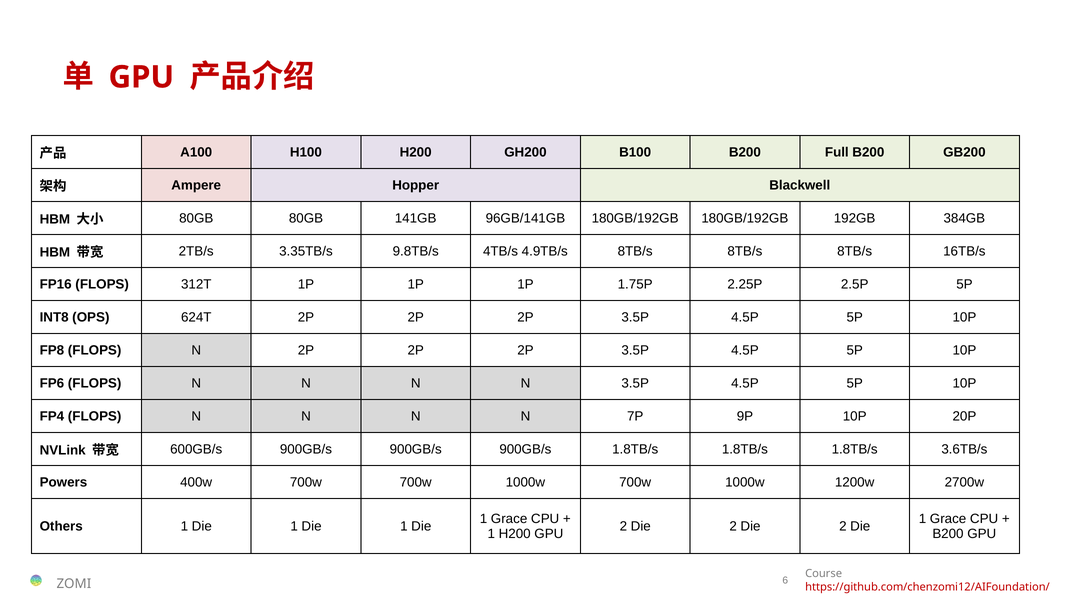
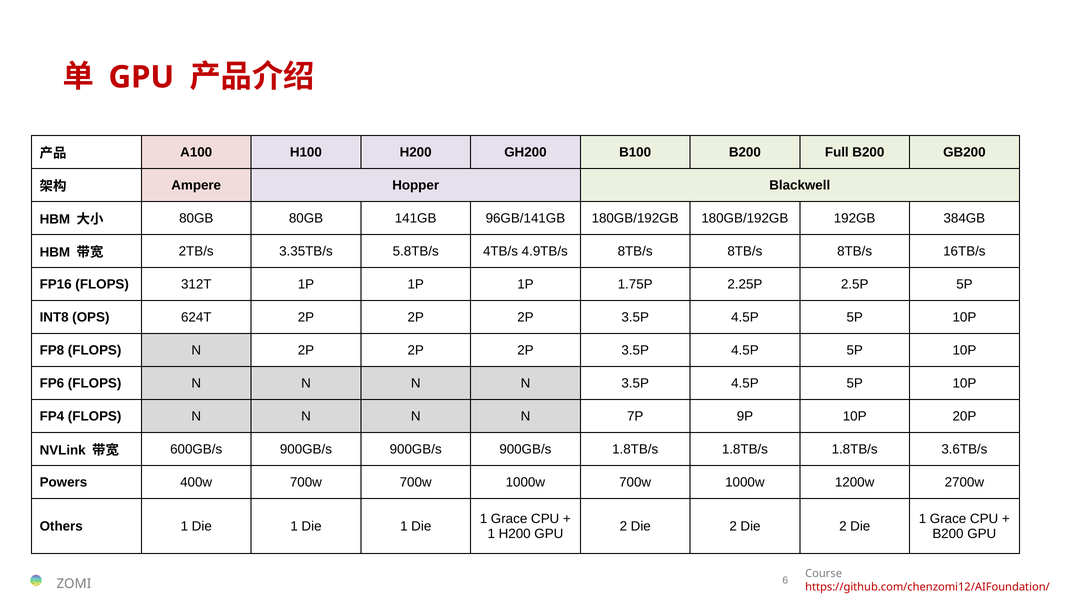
9.8TB/s: 9.8TB/s -> 5.8TB/s
